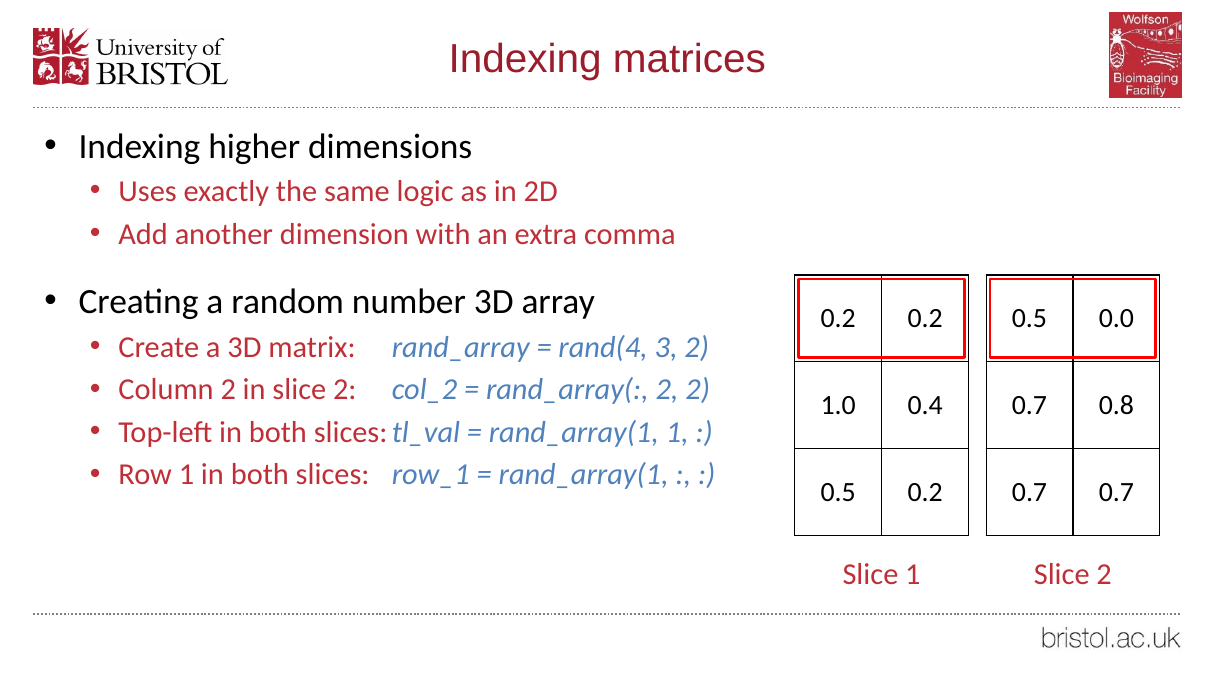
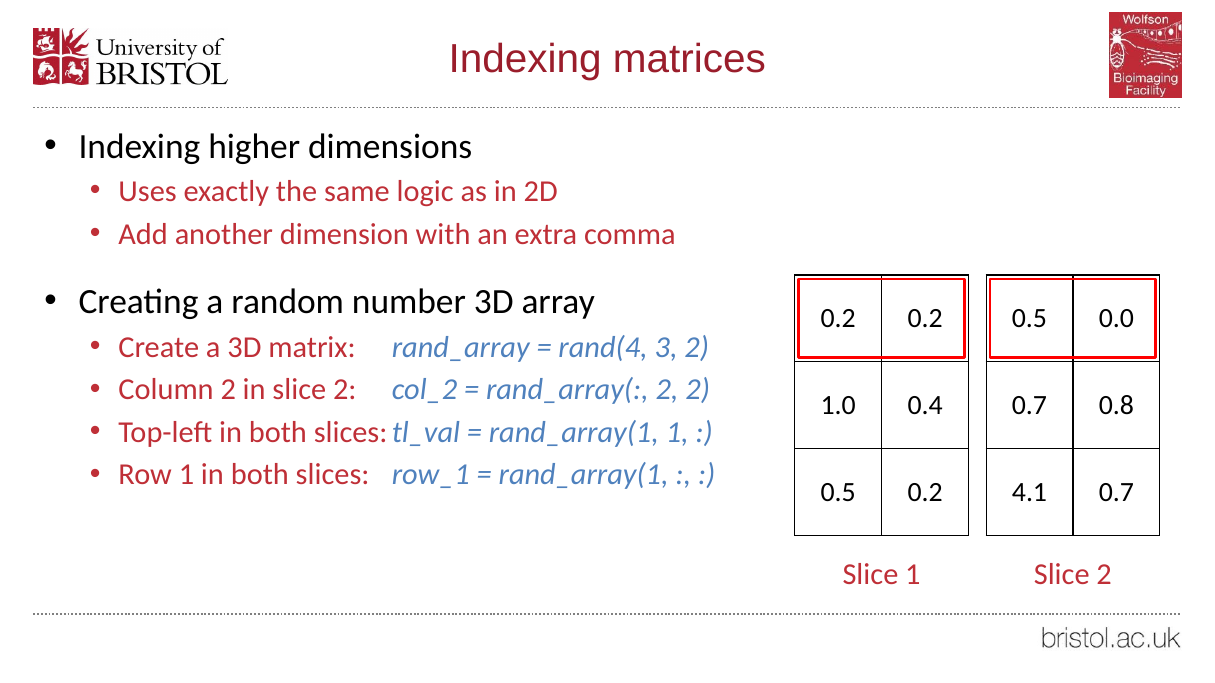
0.7 at (1030, 493): 0.7 -> 4.1
